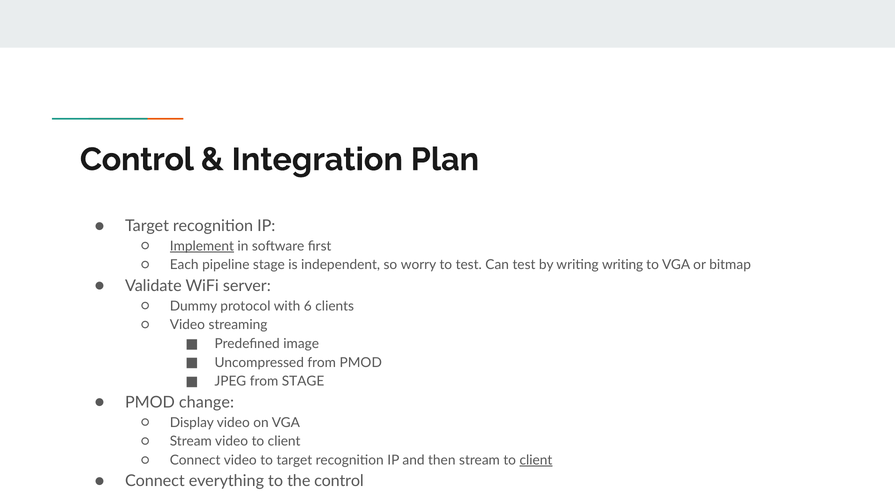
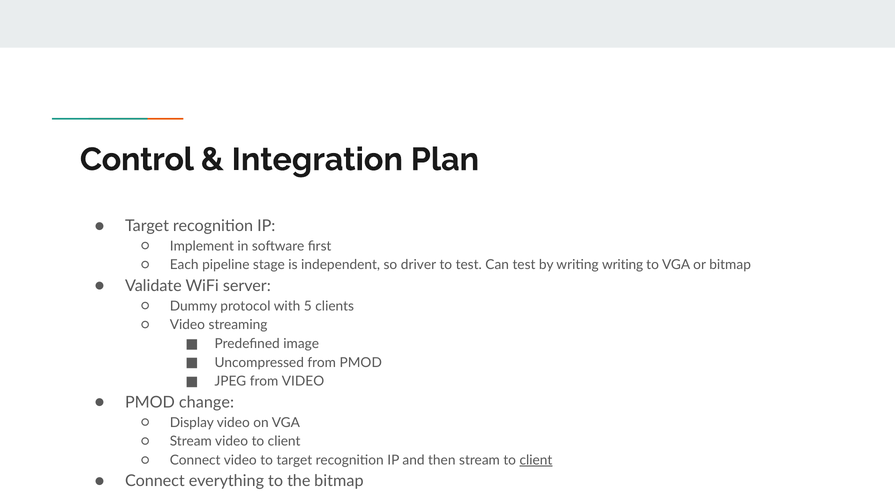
Implement underline: present -> none
worry: worry -> driver
6: 6 -> 5
from STAGE: STAGE -> VIDEO
the control: control -> bitmap
